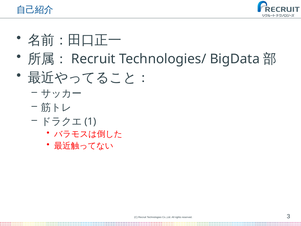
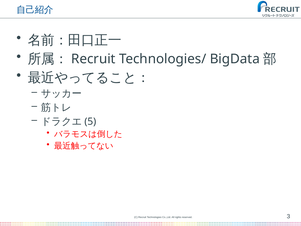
1: 1 -> 5
